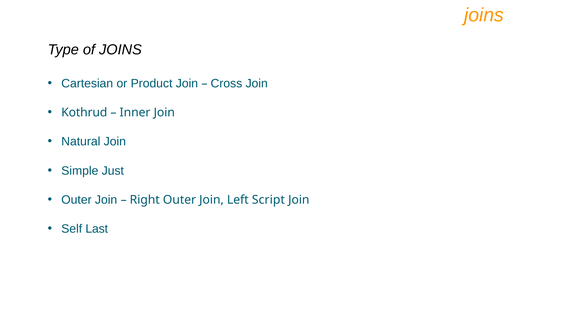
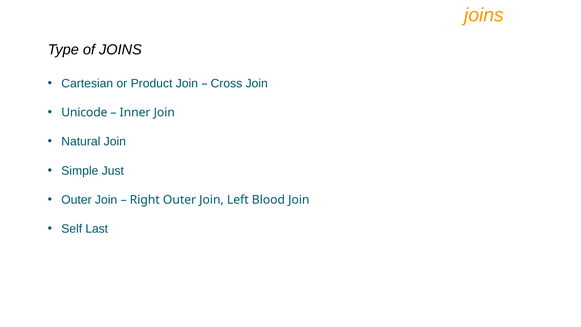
Kothrud: Kothrud -> Unicode
Script: Script -> Blood
